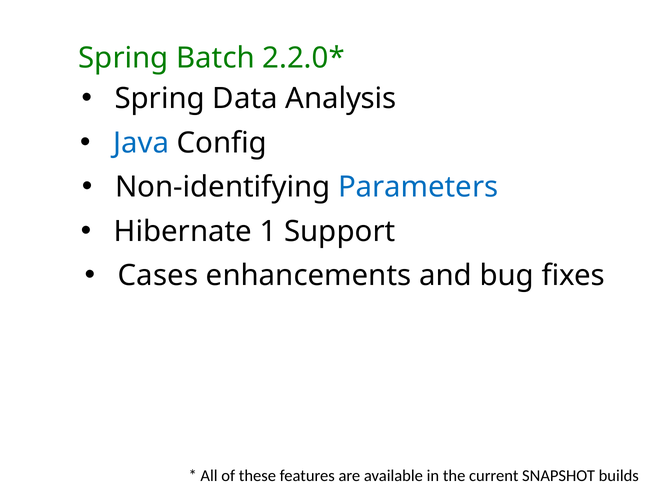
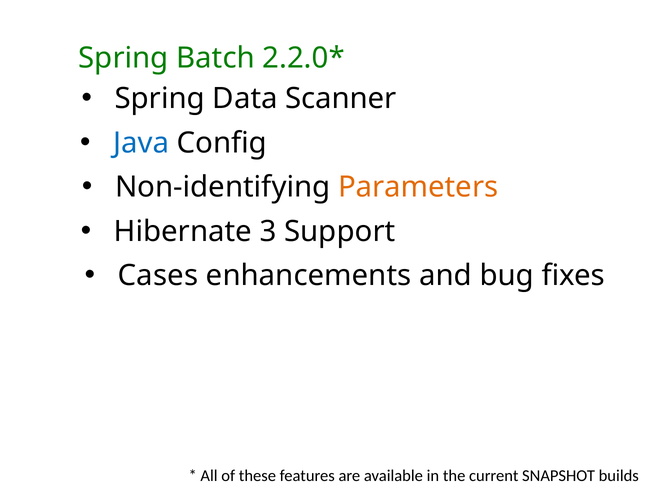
Analysis: Analysis -> Scanner
Parameters colour: blue -> orange
1: 1 -> 3
